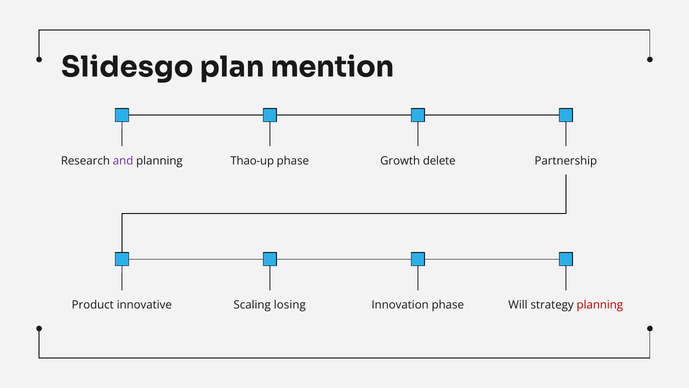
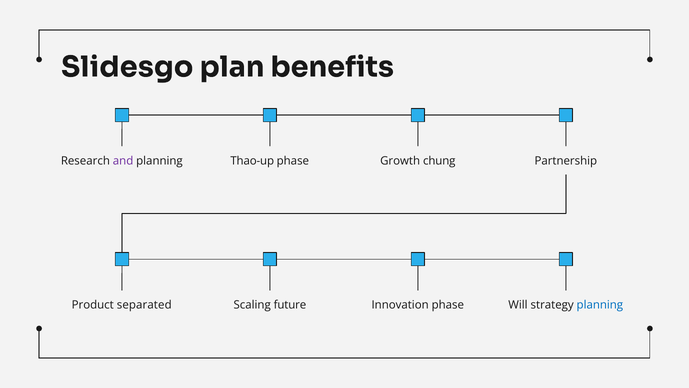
mention: mention -> benefits
delete: delete -> chung
innovative: innovative -> separated
losing: losing -> future
planning at (600, 305) colour: red -> blue
